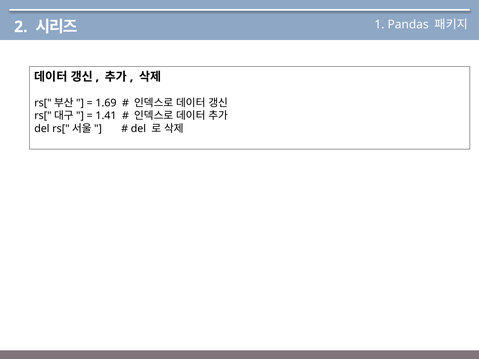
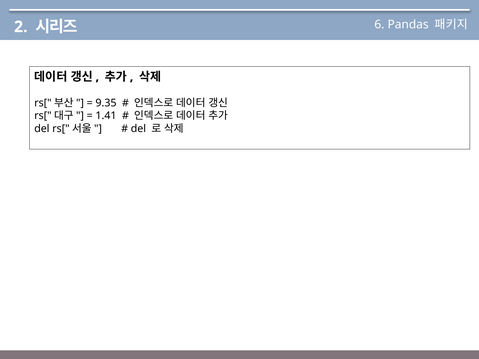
1: 1 -> 6
1.69: 1.69 -> 9.35
